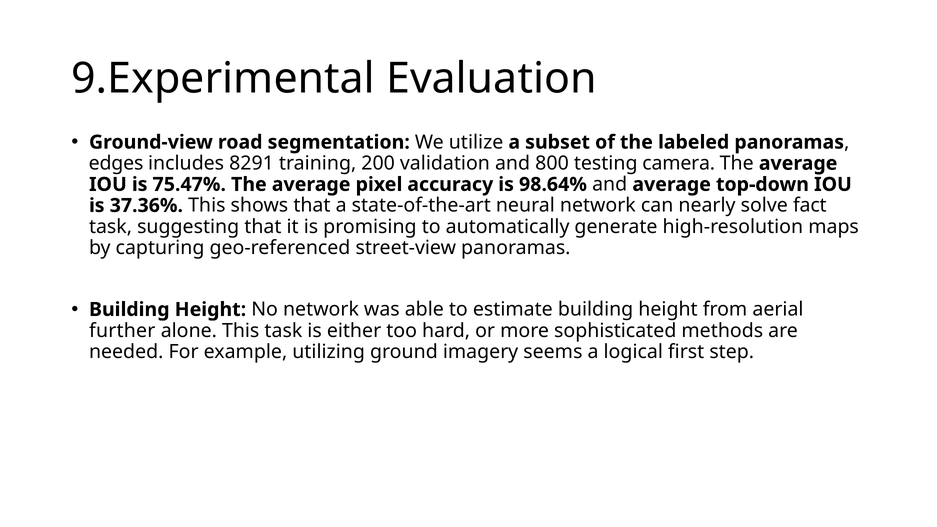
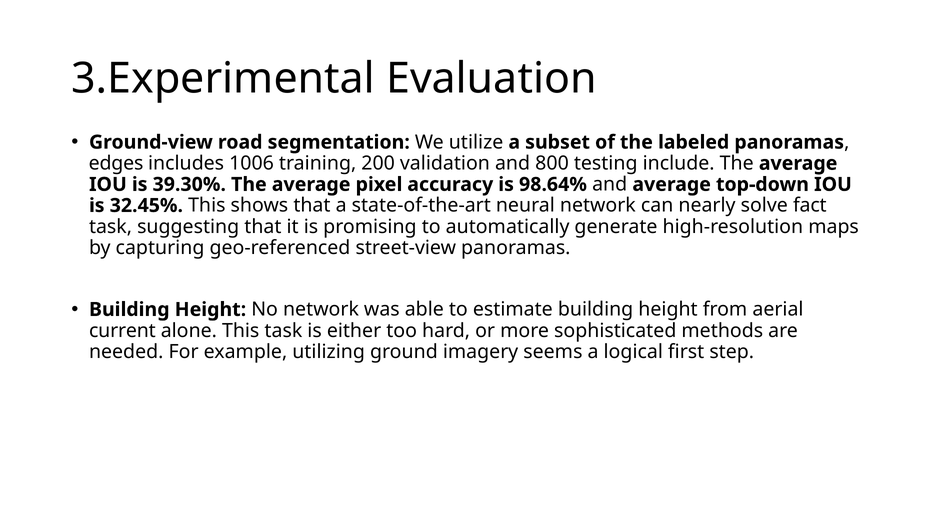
9.Experimental: 9.Experimental -> 3.Experimental
8291: 8291 -> 1006
camera: camera -> include
75.47%: 75.47% -> 39.30%
37.36%: 37.36% -> 32.45%
further: further -> current
